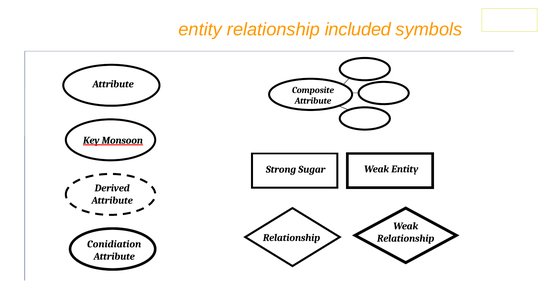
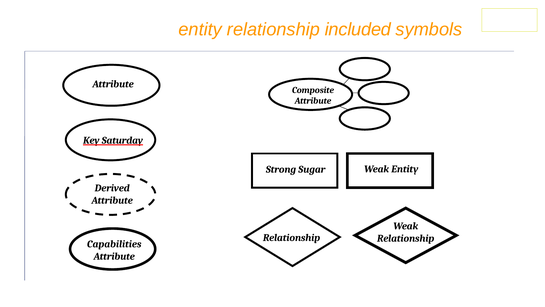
Monsoon: Monsoon -> Saturday
Conidiation: Conidiation -> Capabilities
